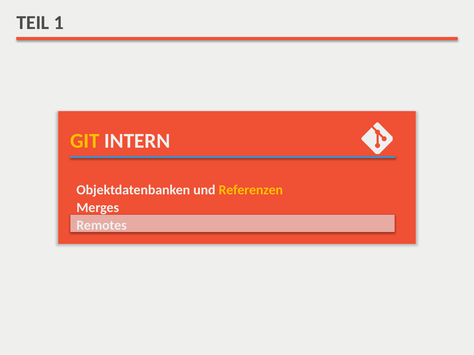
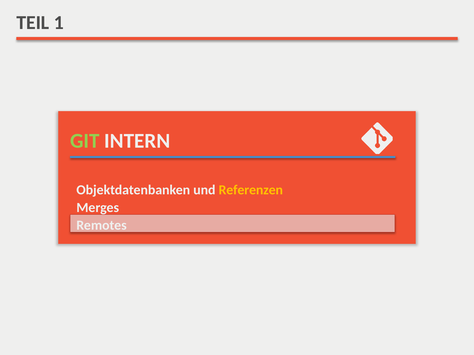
GIT colour: yellow -> light green
